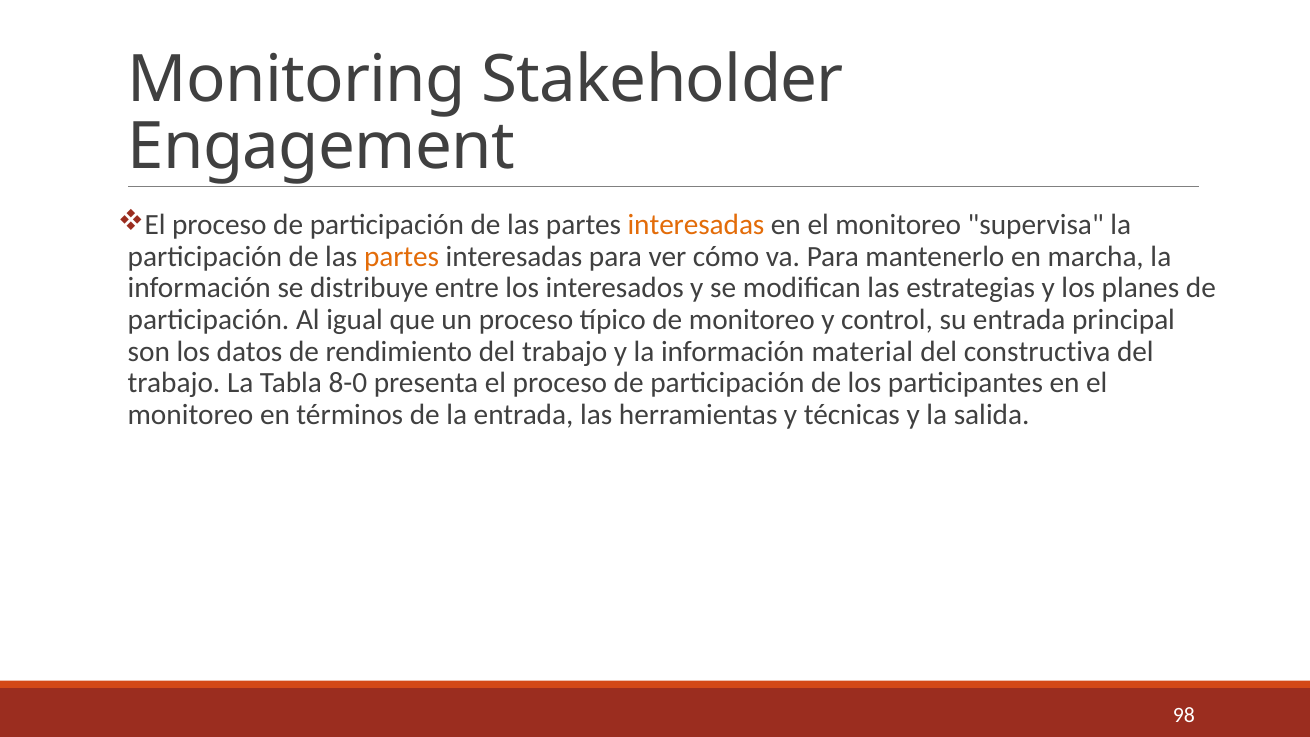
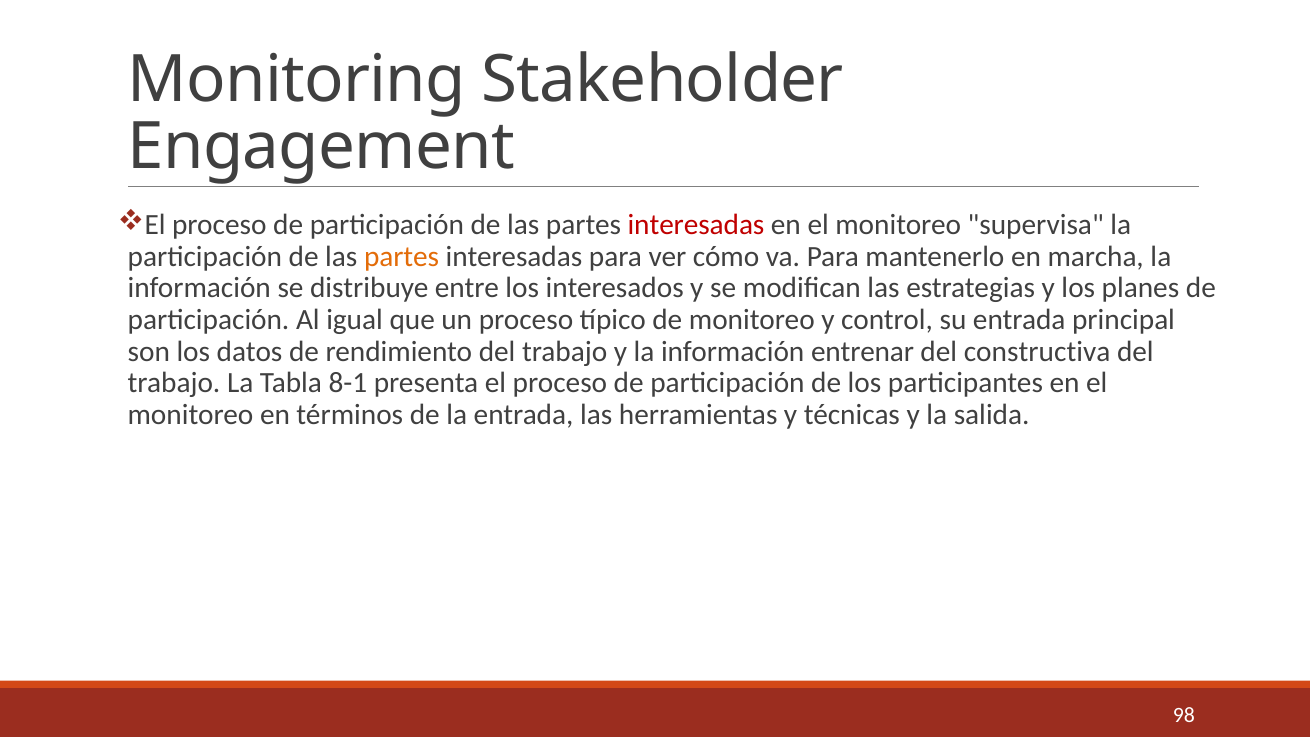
interesadas at (696, 225) colour: orange -> red
material: material -> entrenar
8-0: 8-0 -> 8-1
